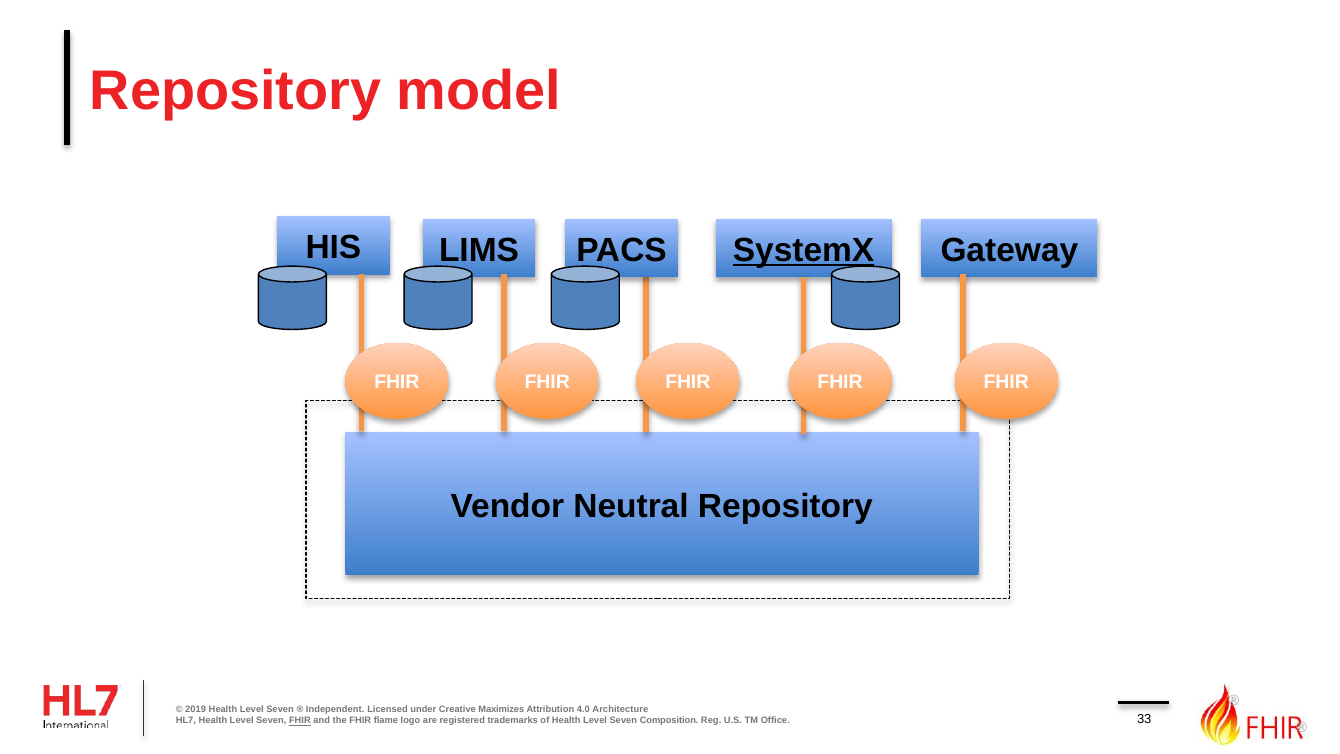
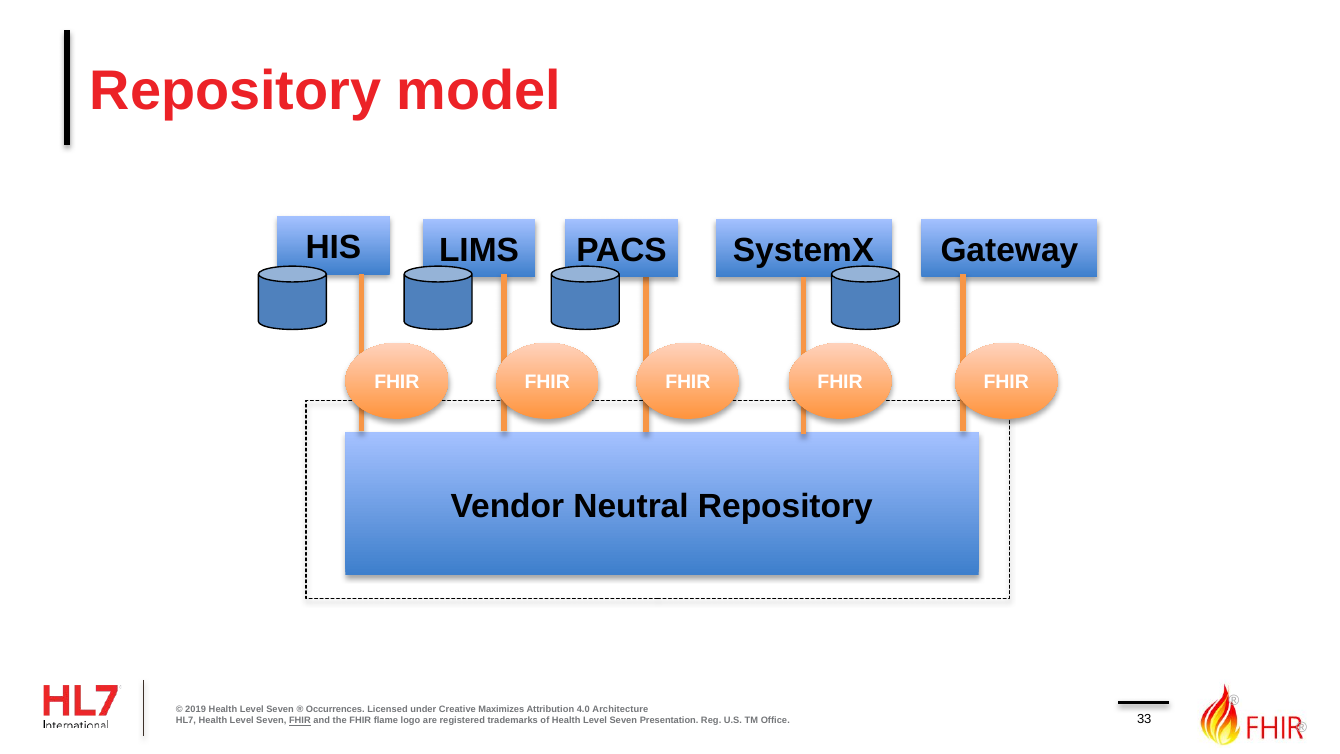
SystemX underline: present -> none
Independent: Independent -> Occurrences
Composition: Composition -> Presentation
